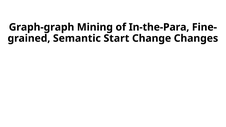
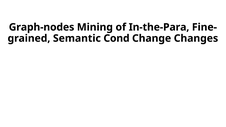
Graph-graph: Graph-graph -> Graph-nodes
Start: Start -> Cond
